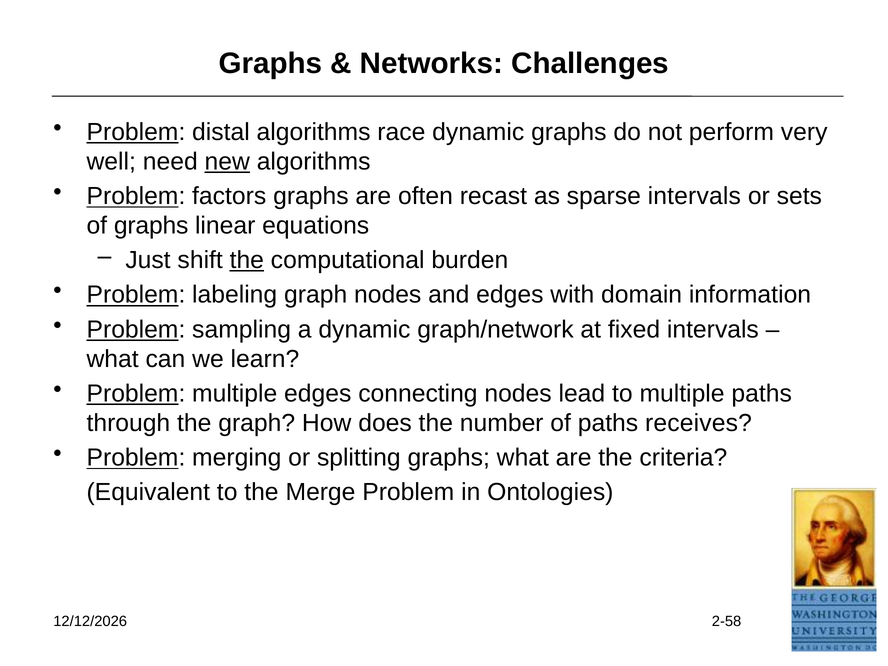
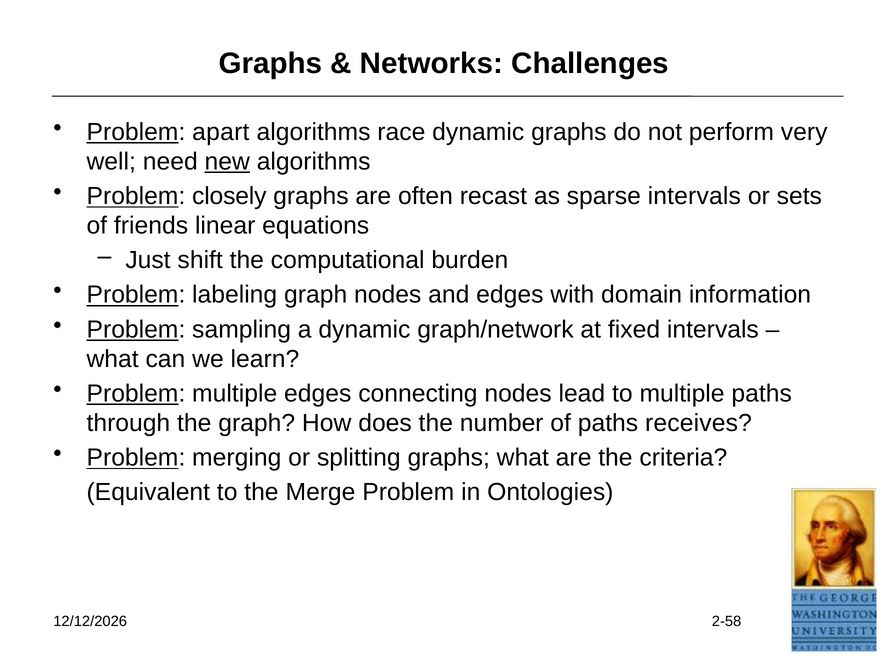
distal: distal -> apart
factors: factors -> closely
of graphs: graphs -> friends
the at (247, 260) underline: present -> none
